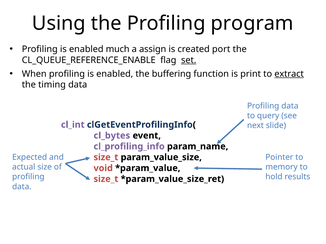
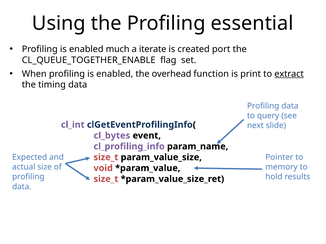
program: program -> essential
assign: assign -> iterate
CL_QUEUE_REFERENCE_ENABLE: CL_QUEUE_REFERENCE_ENABLE -> CL_QUEUE_TOGETHER_ENABLE
set underline: present -> none
buffering: buffering -> overhead
